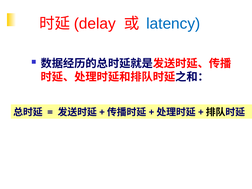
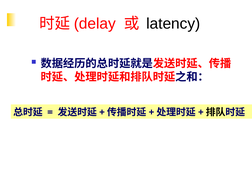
latency colour: blue -> black
